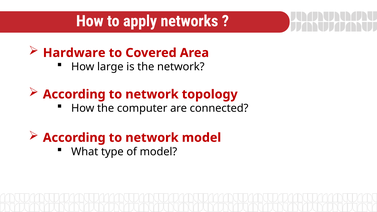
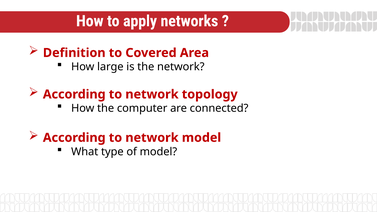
Hardware: Hardware -> Definition
